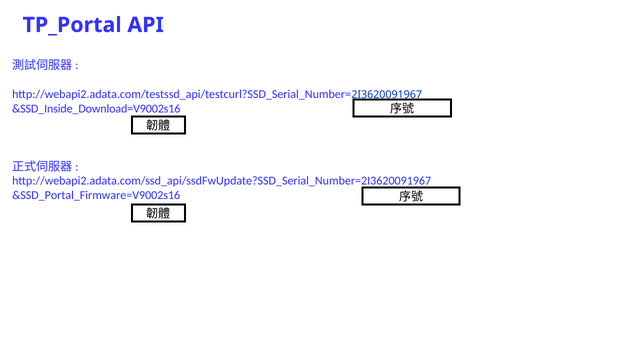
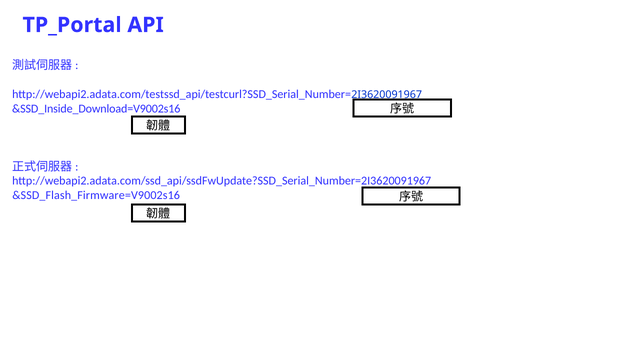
&SSD_Portal_Firmware=V9002s16: &SSD_Portal_Firmware=V9002s16 -> &SSD_Flash_Firmware=V9002s16
